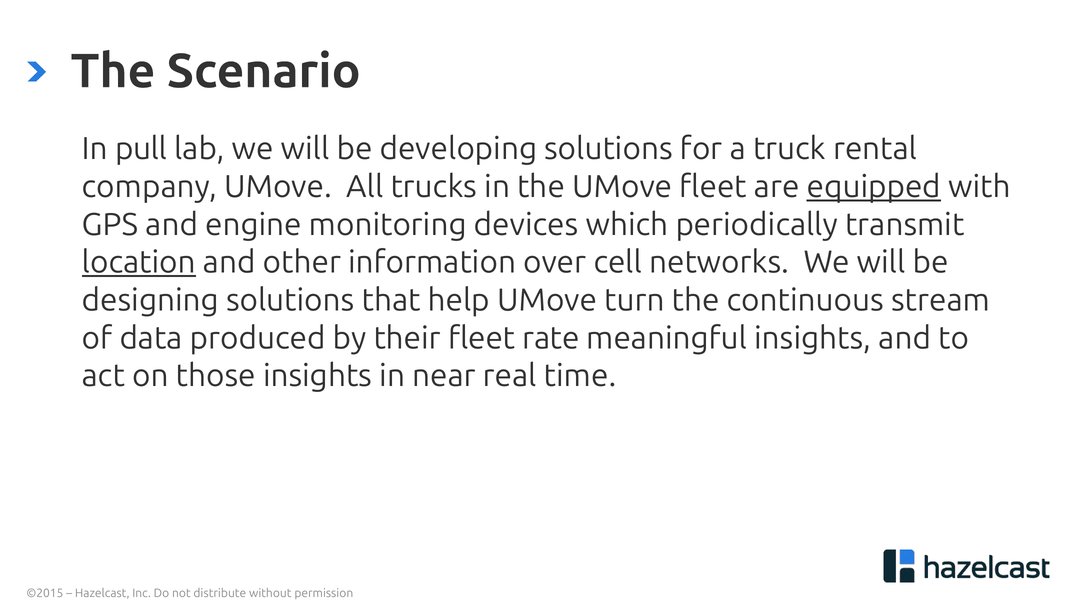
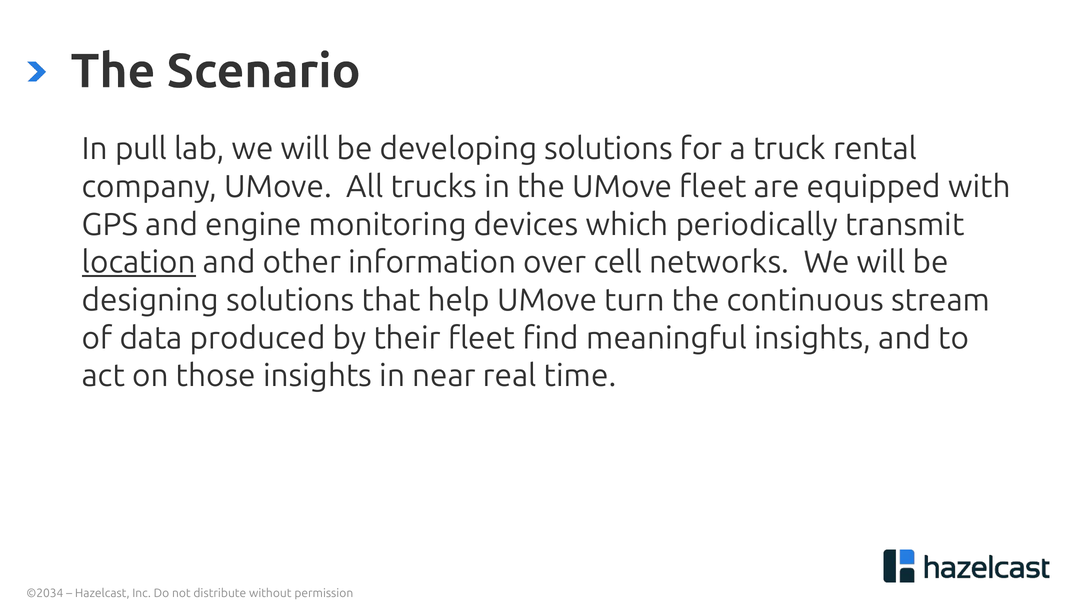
equipped underline: present -> none
rate: rate -> find
©2015: ©2015 -> ©2034
